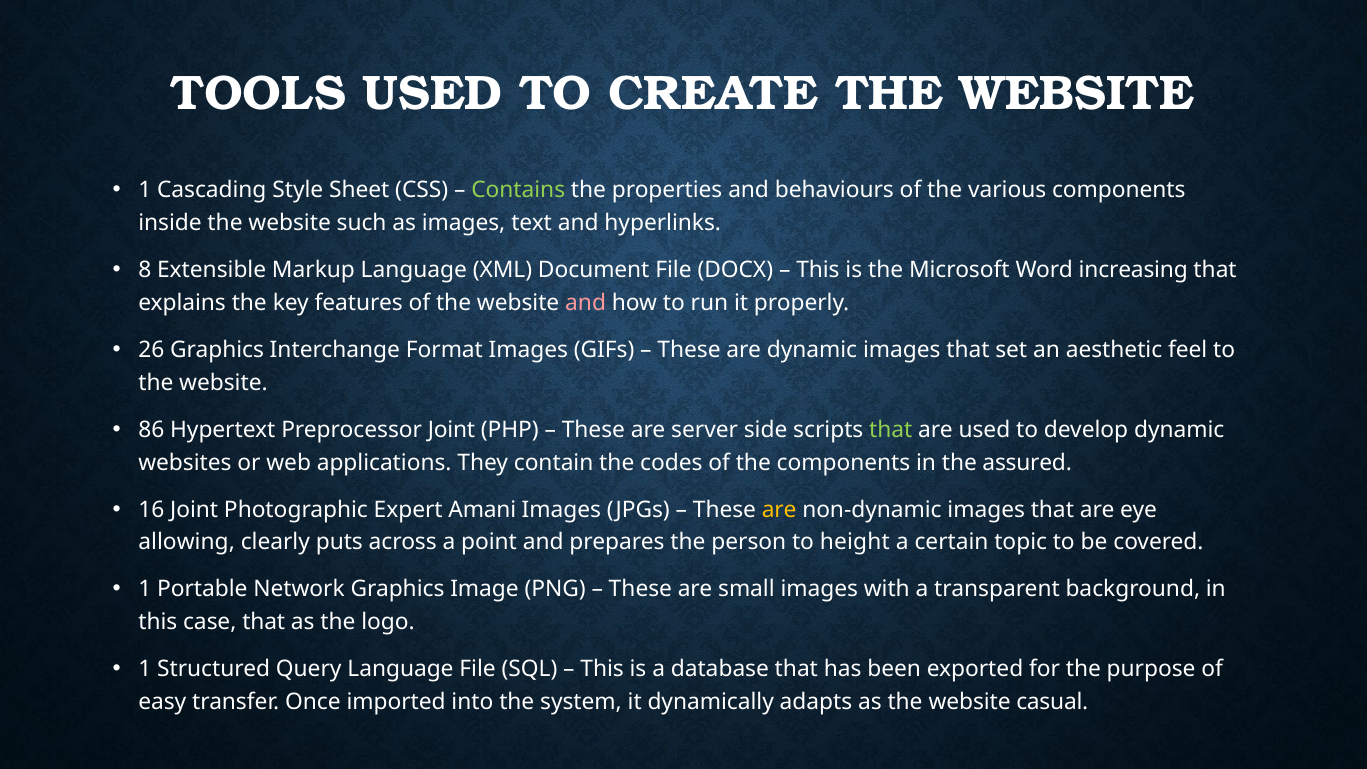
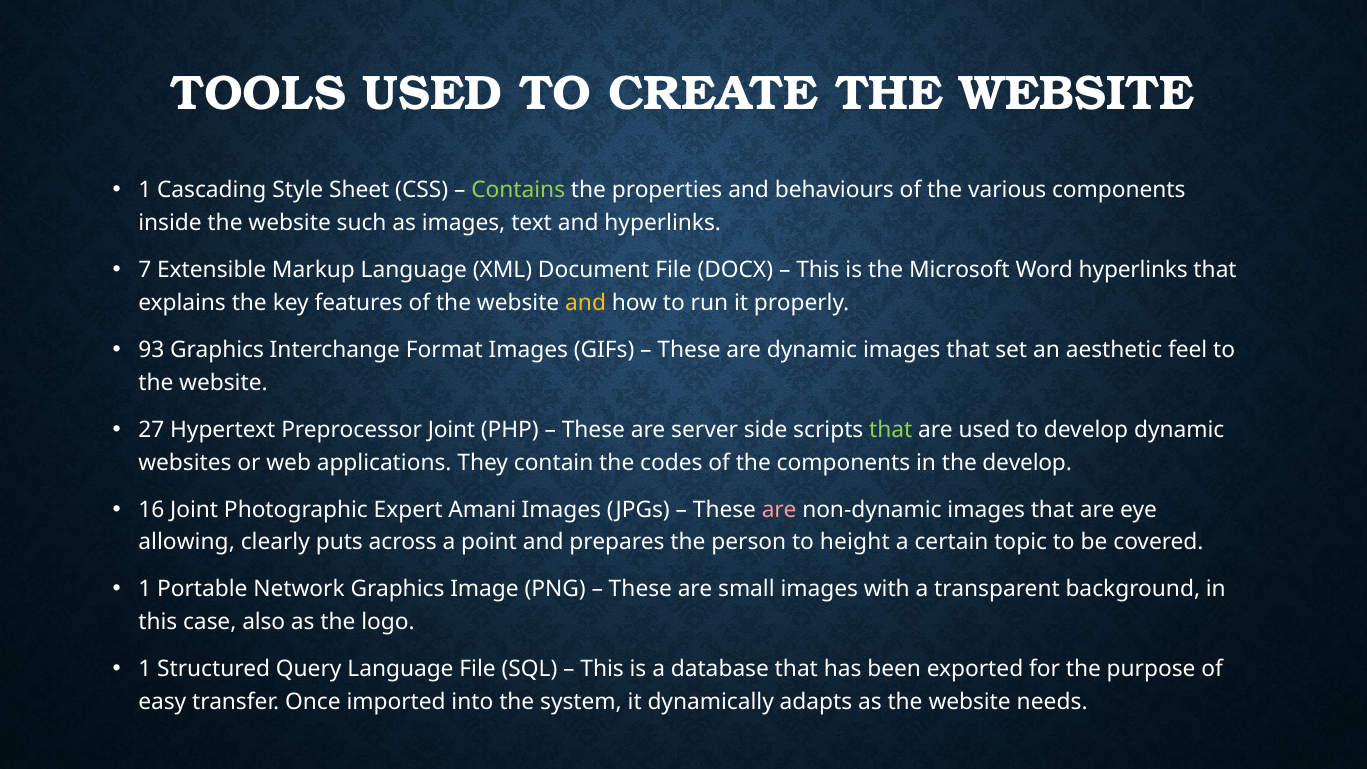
8: 8 -> 7
Word increasing: increasing -> hyperlinks
and at (586, 303) colour: pink -> yellow
26: 26 -> 93
86: 86 -> 27
the assured: assured -> develop
are at (779, 510) colour: yellow -> pink
case that: that -> also
casual: casual -> needs
